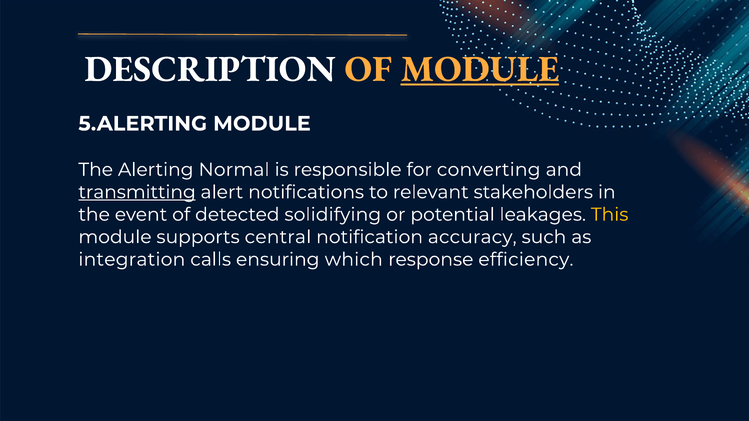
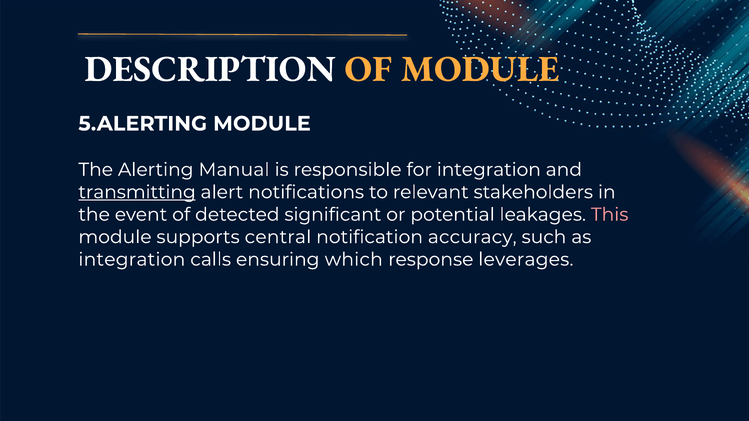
MODULE at (480, 69) underline: present -> none
Normal: Normal -> Manual
for converting: converting -> integration
solidifying: solidifying -> significant
This colour: yellow -> pink
efficiency: efficiency -> leverages
